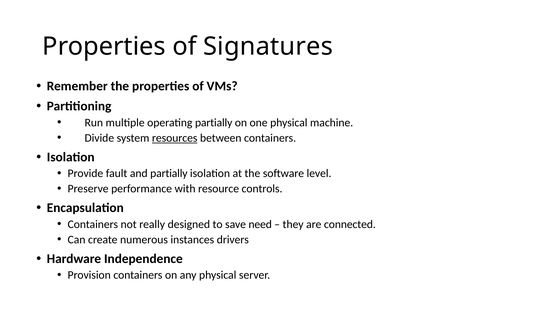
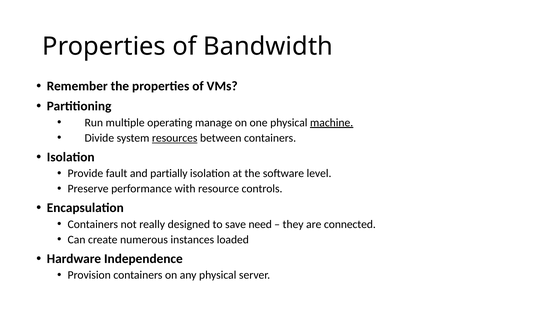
Signatures: Signatures -> Bandwidth
operating partially: partially -> manage
machine underline: none -> present
drivers: drivers -> loaded
